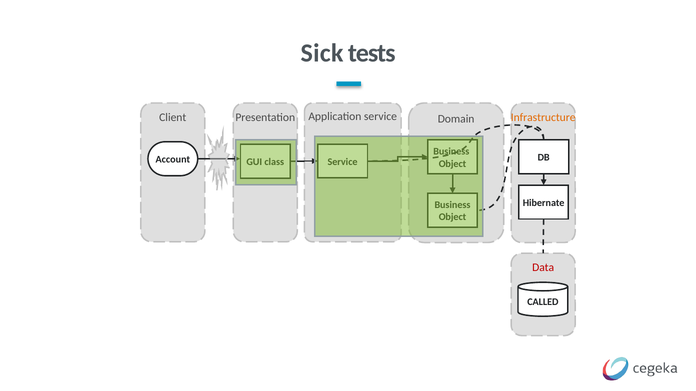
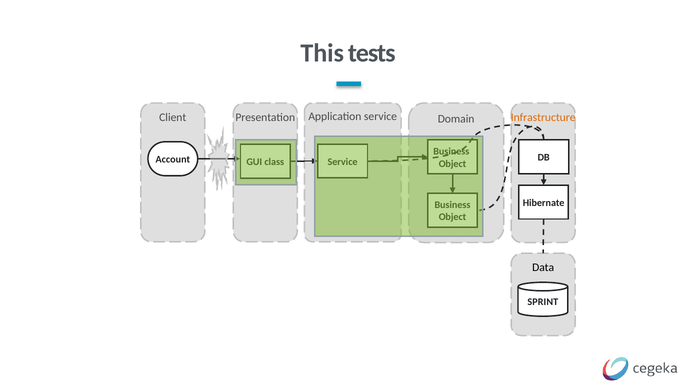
Sick: Sick -> This
Data colour: red -> black
CALLED: CALLED -> SPRINT
